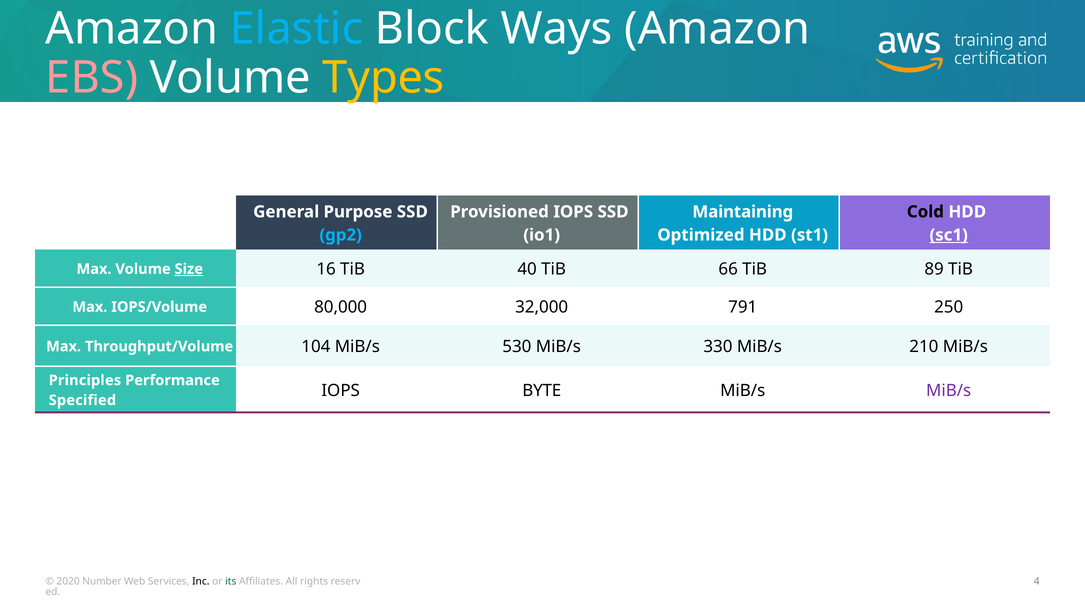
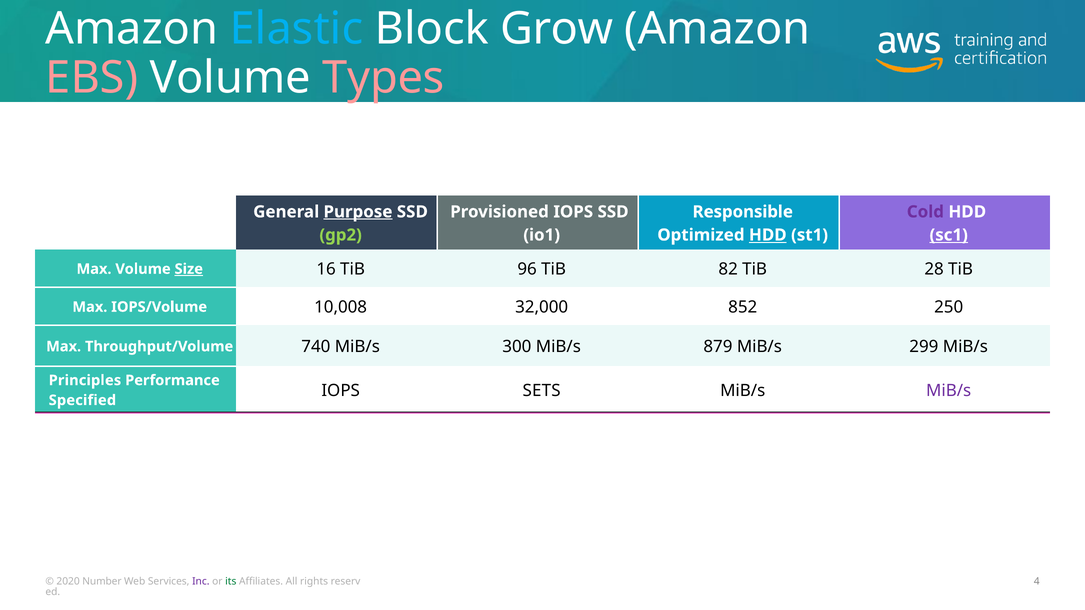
Ways: Ways -> Grow
Types colour: yellow -> pink
Purpose underline: none -> present
Maintaining: Maintaining -> Responsible
Cold colour: black -> purple
gp2 colour: light blue -> light green
HDD at (768, 235) underline: none -> present
40: 40 -> 96
66: 66 -> 82
89: 89 -> 28
80,000: 80,000 -> 10,008
791: 791 -> 852
104: 104 -> 740
530: 530 -> 300
330: 330 -> 879
210: 210 -> 299
BYTE: BYTE -> SETS
Inc colour: black -> purple
